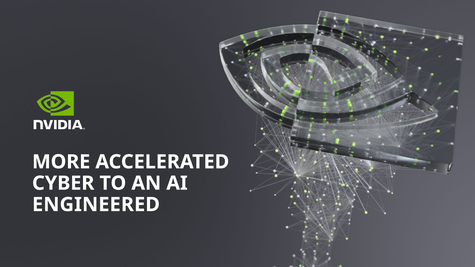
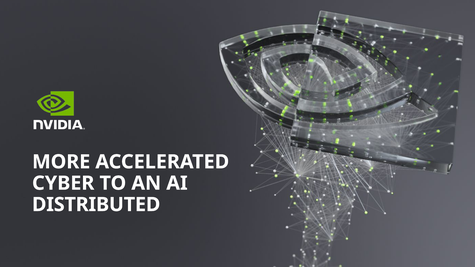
ENGINEERED: ENGINEERED -> DISTRIBUTED
